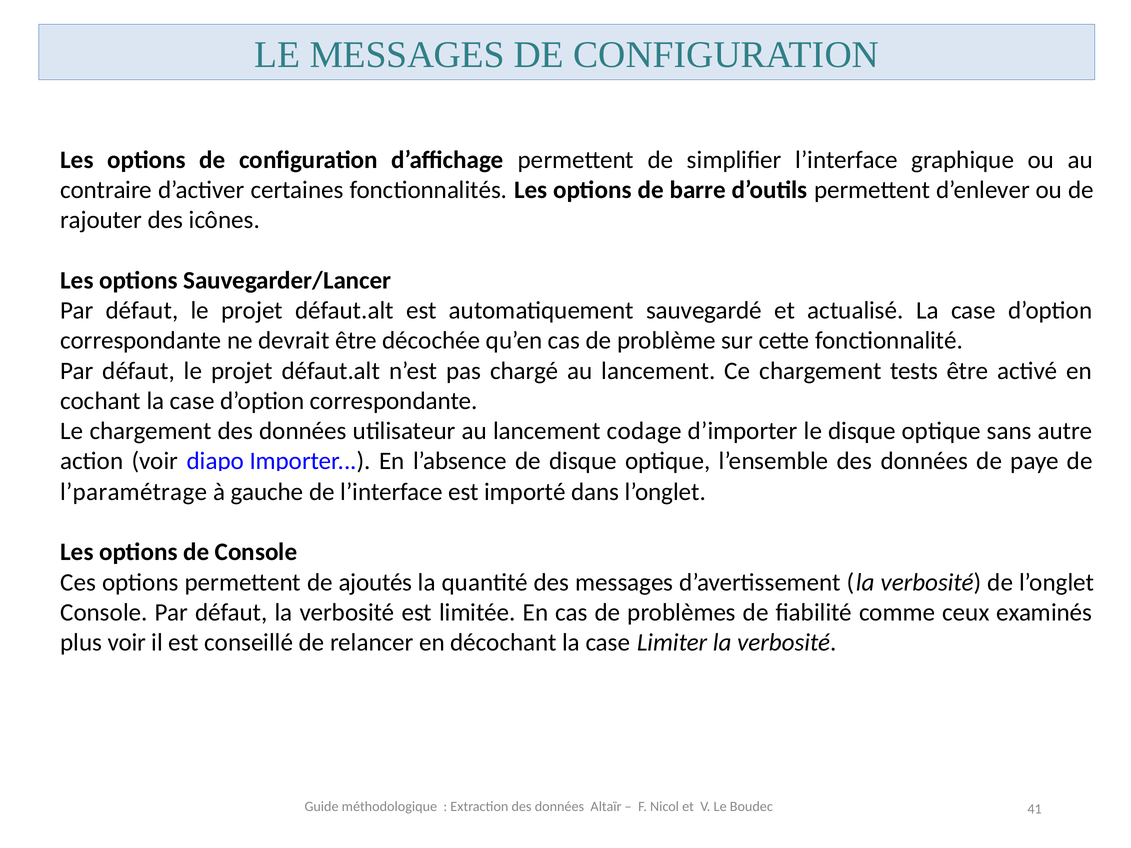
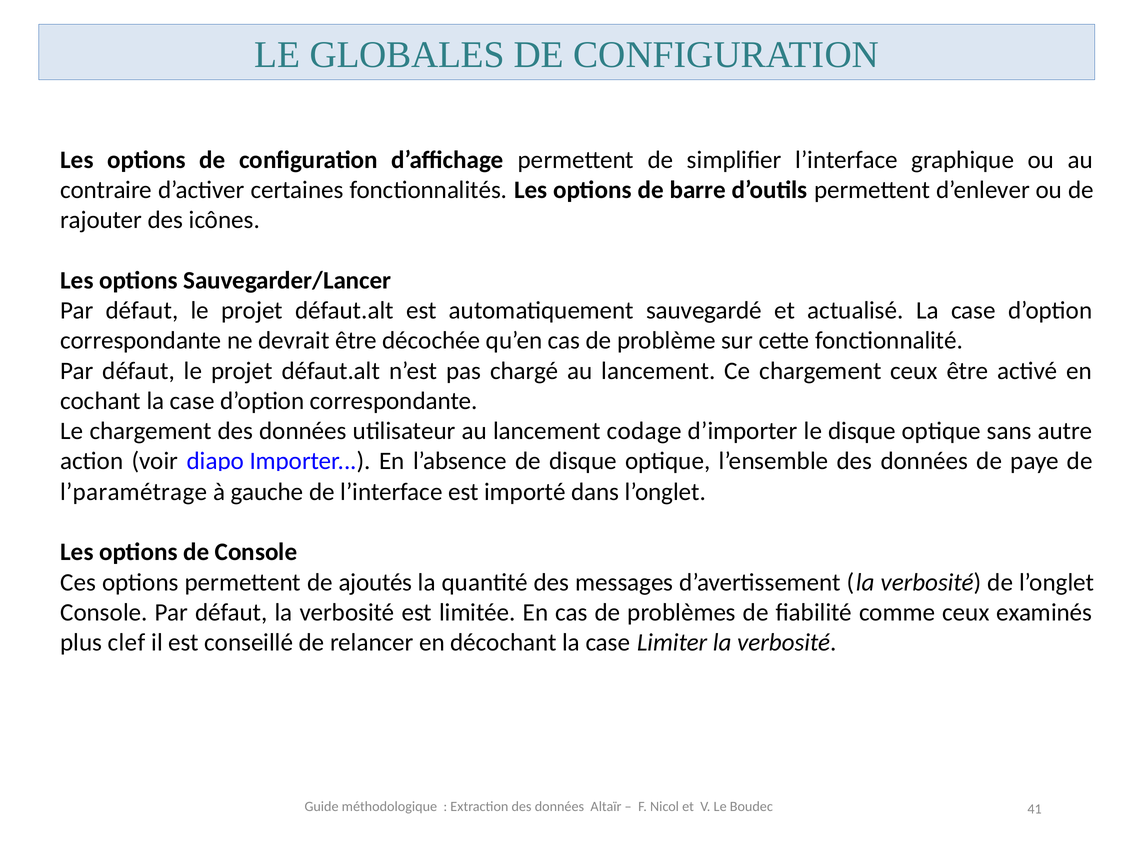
LE MESSAGES: MESSAGES -> GLOBALES
chargement tests: tests -> ceux
plus voir: voir -> clef
